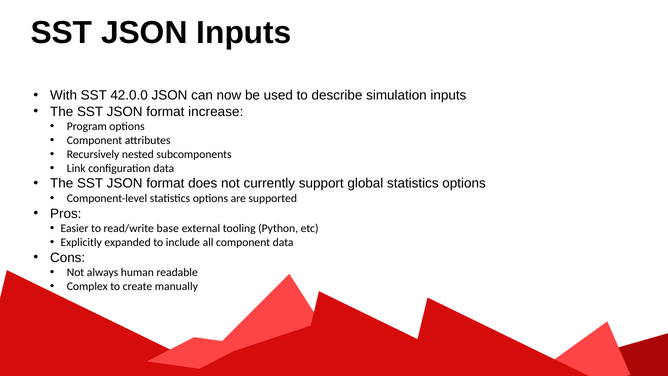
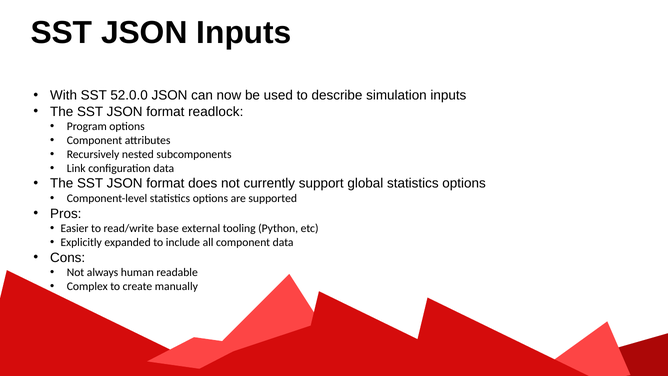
42.0.0: 42.0.0 -> 52.0.0
increase: increase -> readlock
